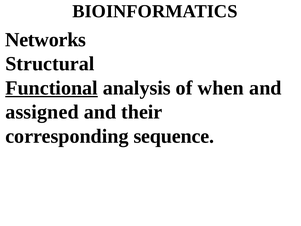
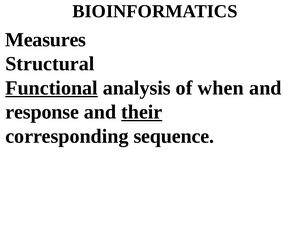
Networks: Networks -> Measures
assigned: assigned -> response
their underline: none -> present
